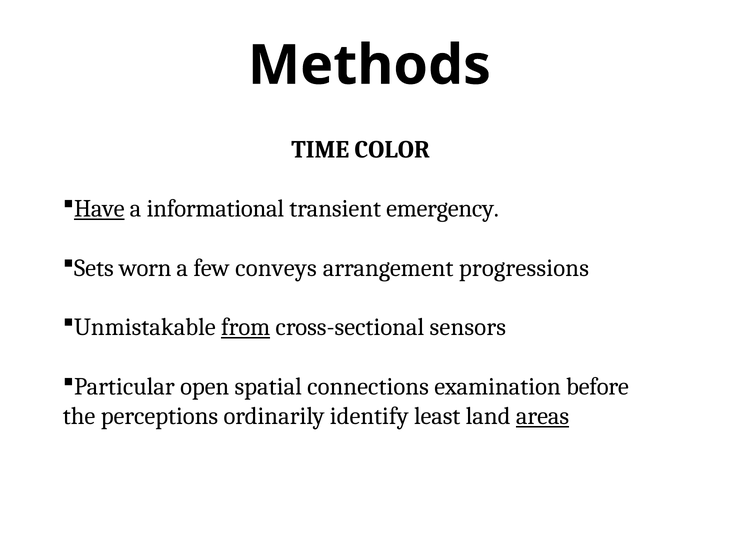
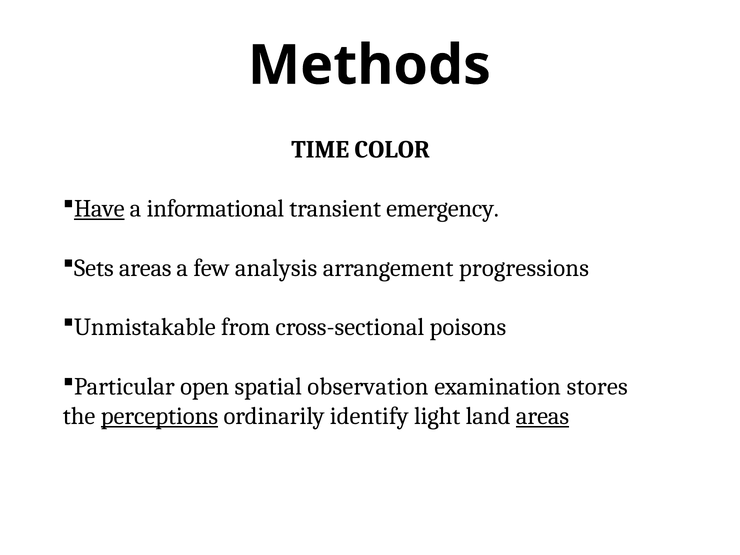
Sets worn: worn -> areas
conveys: conveys -> analysis
from underline: present -> none
sensors: sensors -> poisons
connections: connections -> observation
before: before -> stores
perceptions underline: none -> present
least: least -> light
